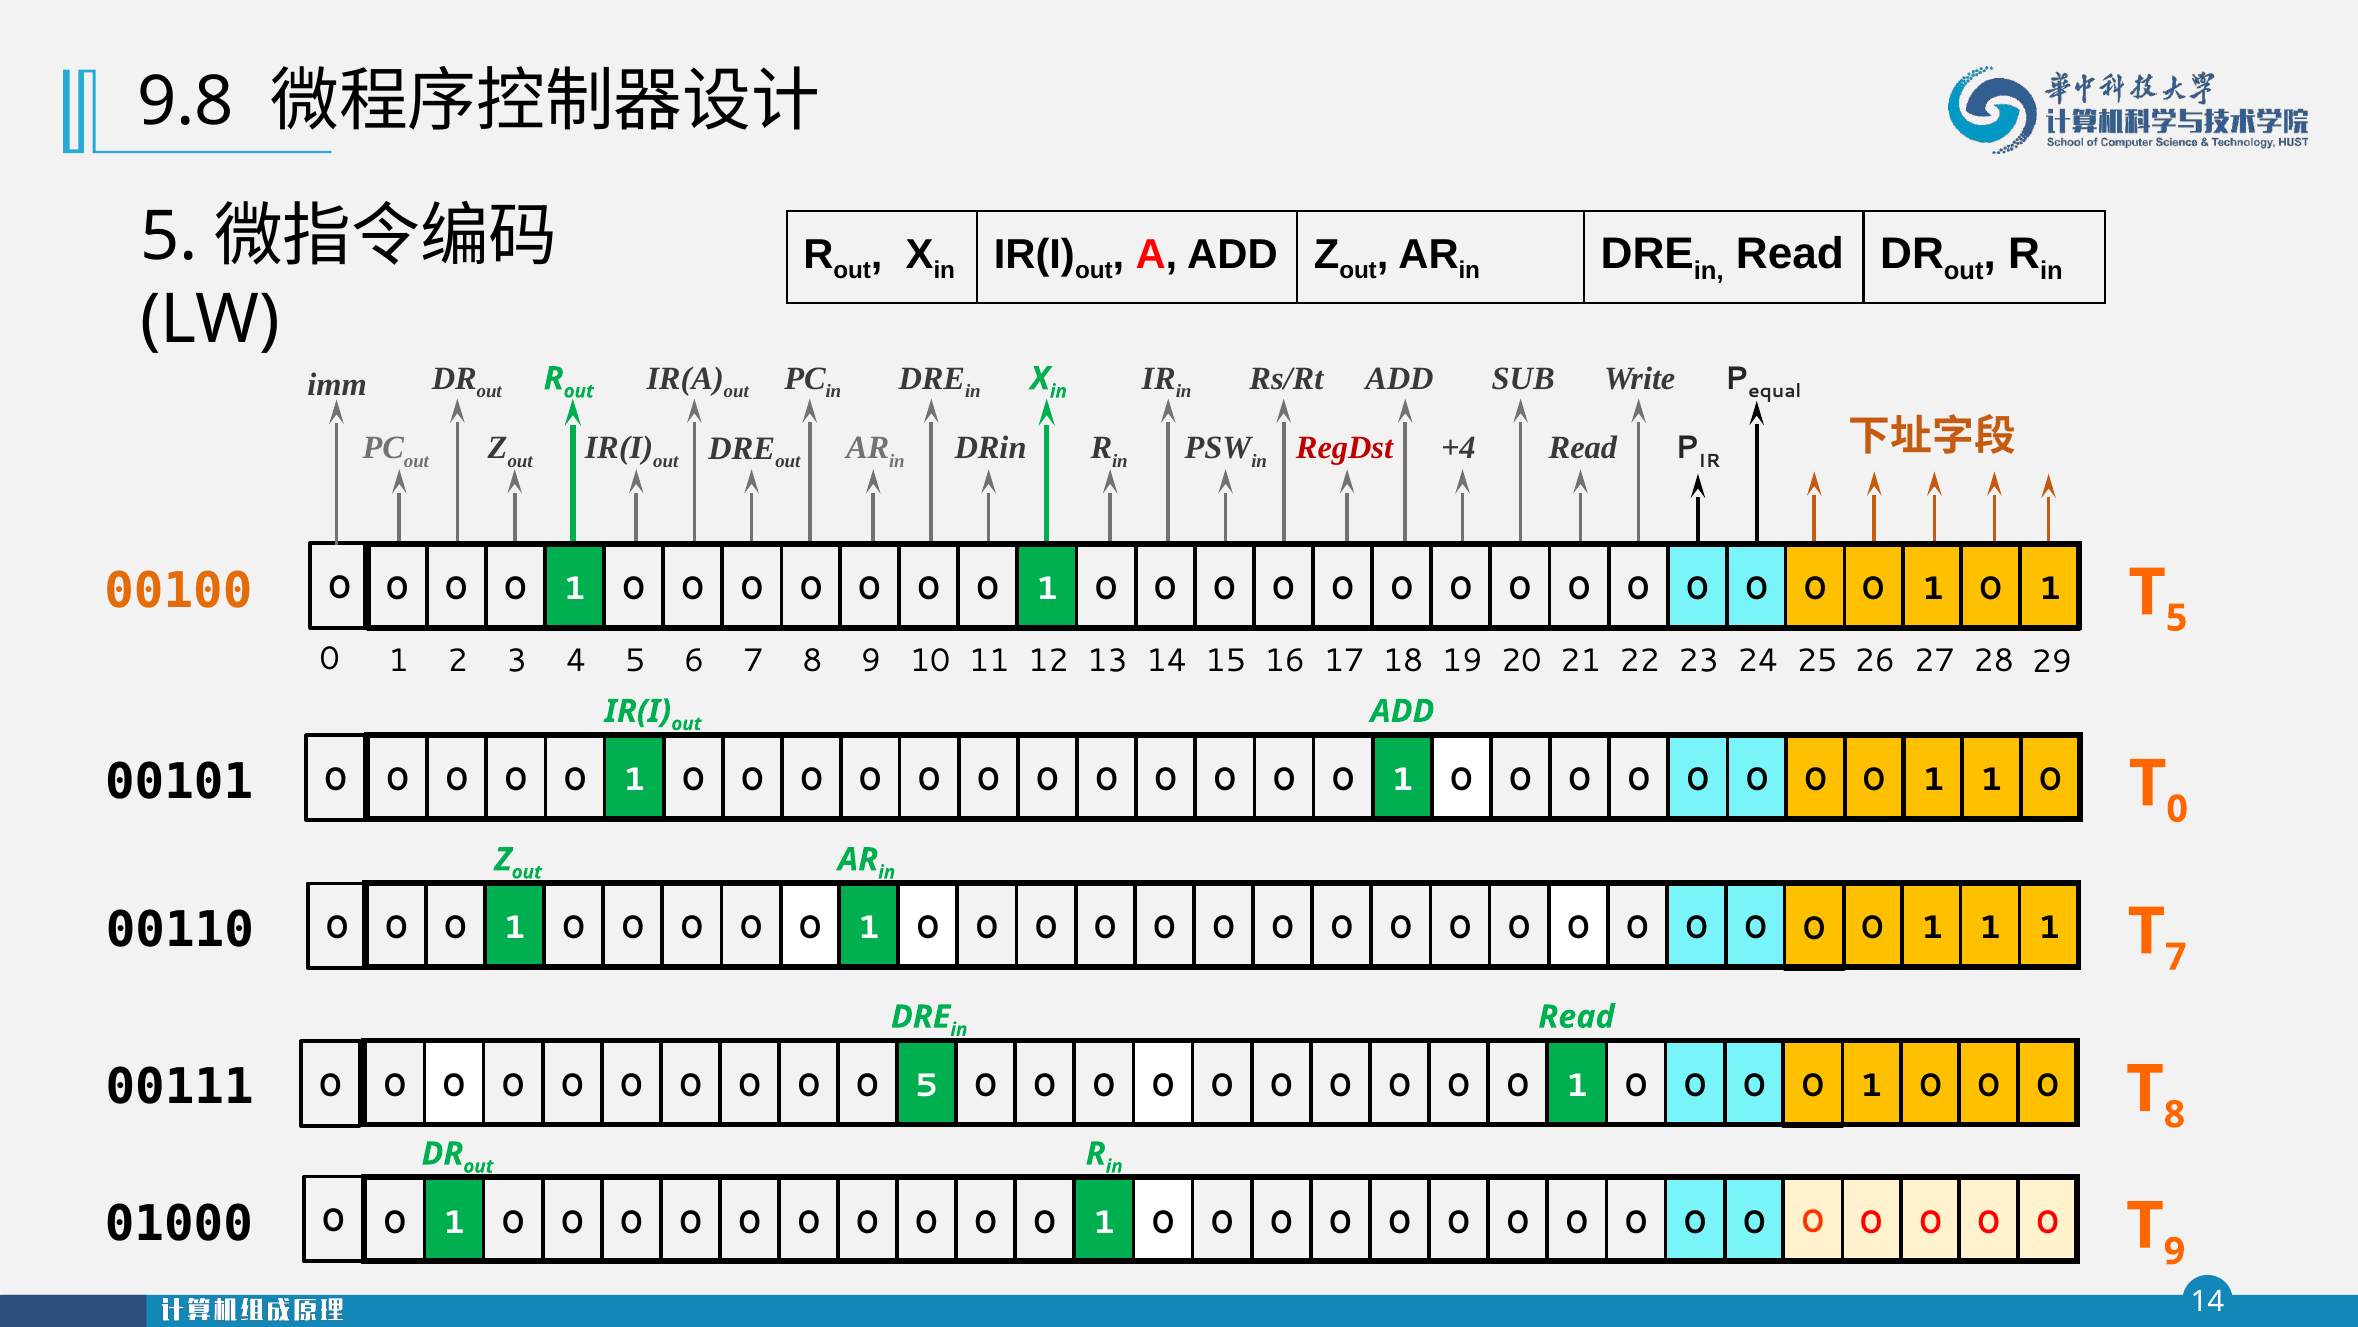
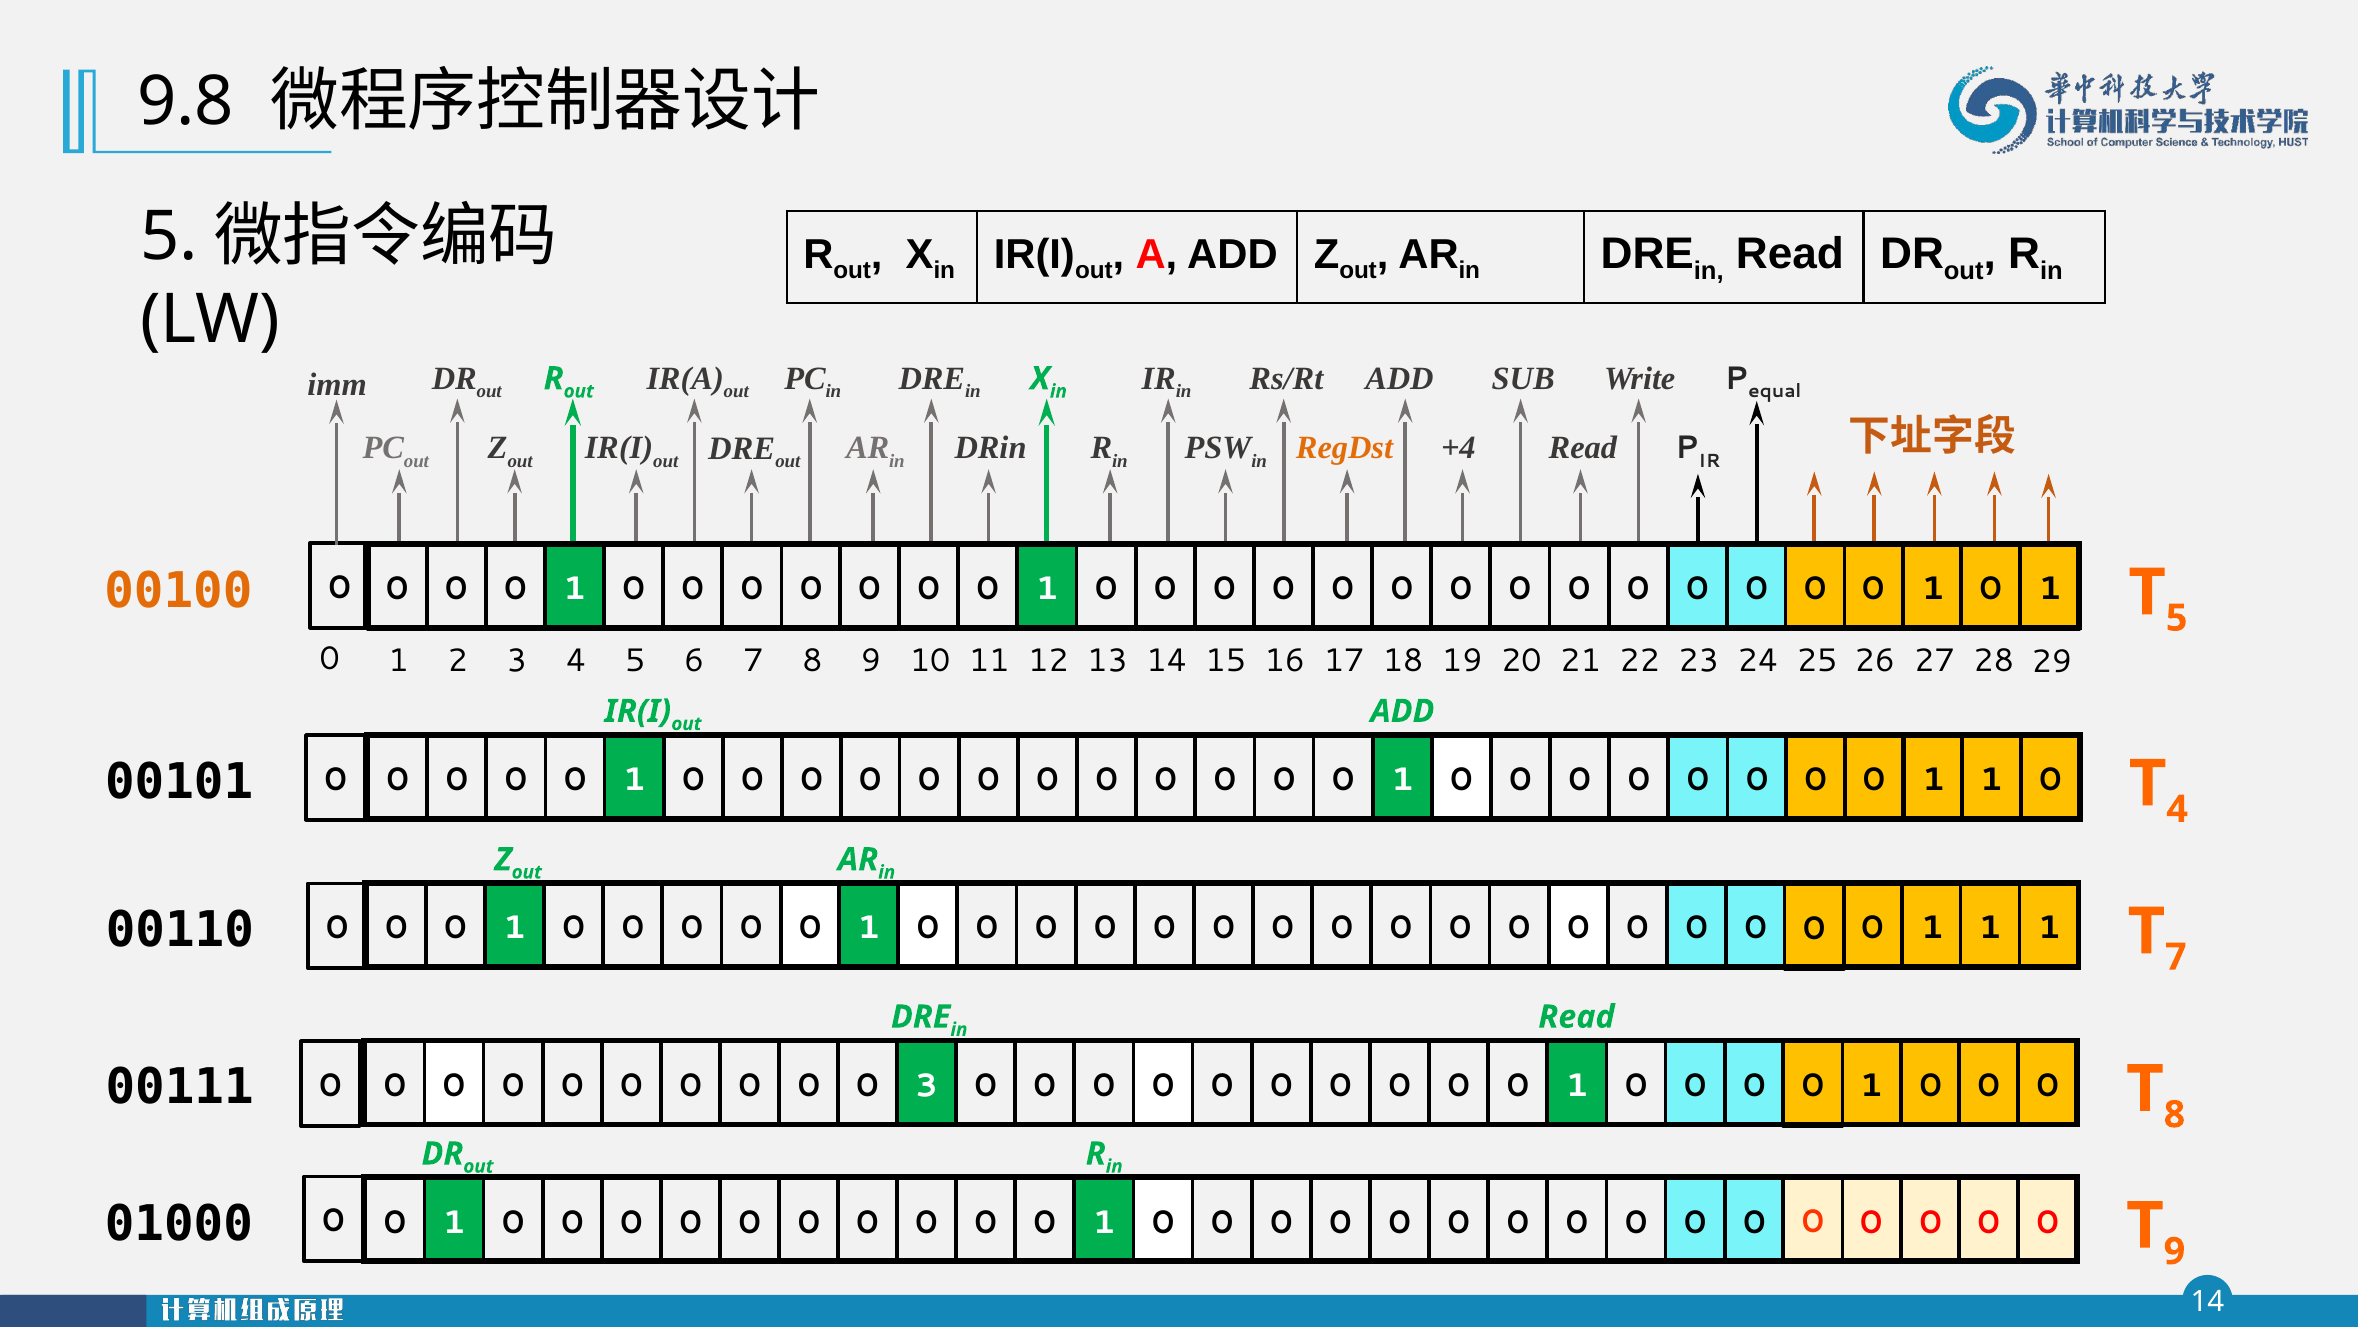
RegDst colour: red -> orange
0 at (2177, 809): 0 -> 4
0 5: 5 -> 3
